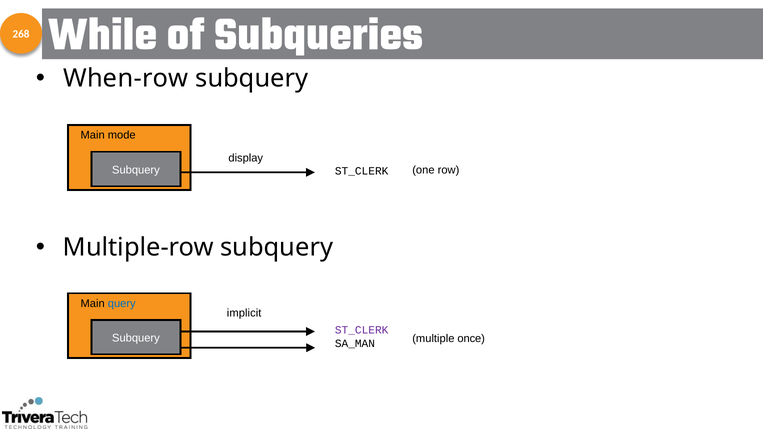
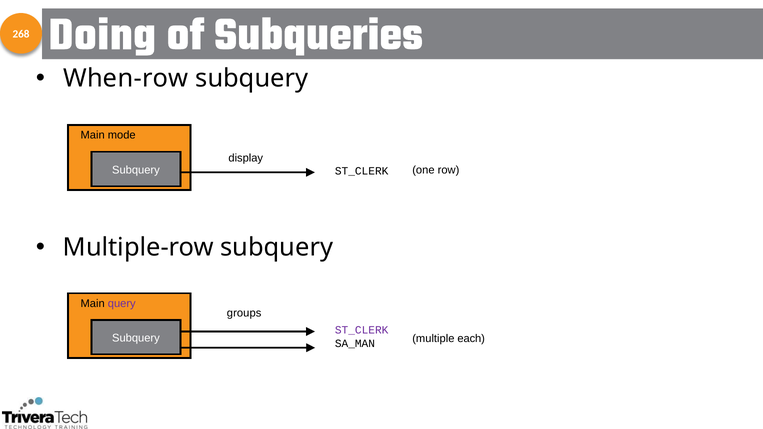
While: While -> Doing
query colour: blue -> purple
implicit: implicit -> groups
once: once -> each
